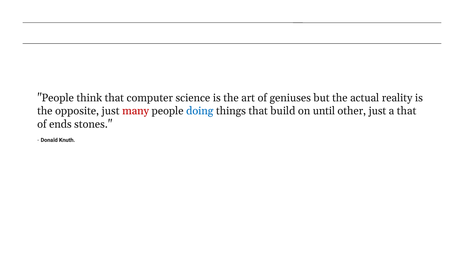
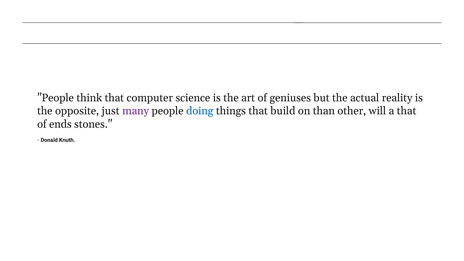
many colour: red -> purple
until: until -> than
other just: just -> will
